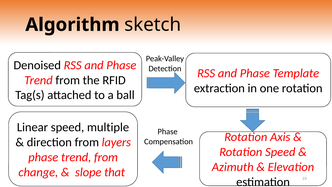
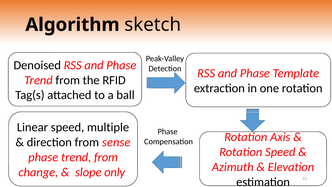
layers: layers -> sense
that: that -> only
